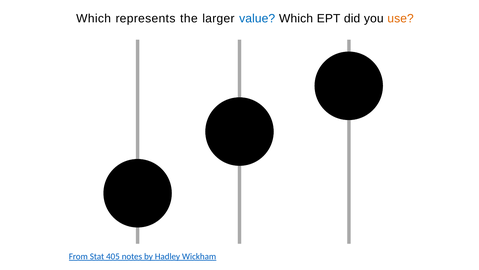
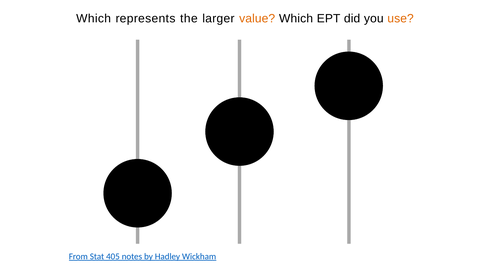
value colour: blue -> orange
